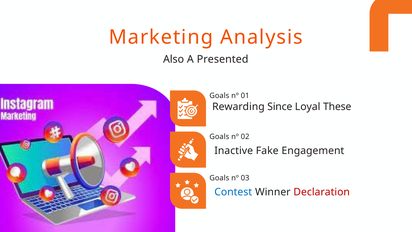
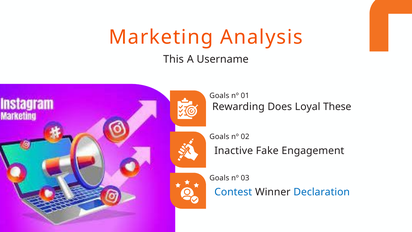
Also: Also -> This
Presented: Presented -> Username
Since: Since -> Does
Declaration colour: red -> blue
